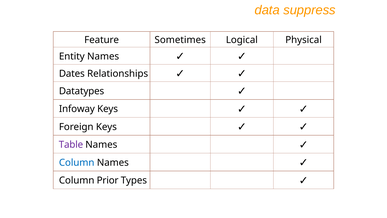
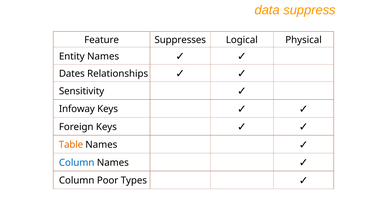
Sometimes: Sometimes -> Suppresses
Datatypes: Datatypes -> Sensitivity
Table colour: purple -> orange
Prior: Prior -> Poor
